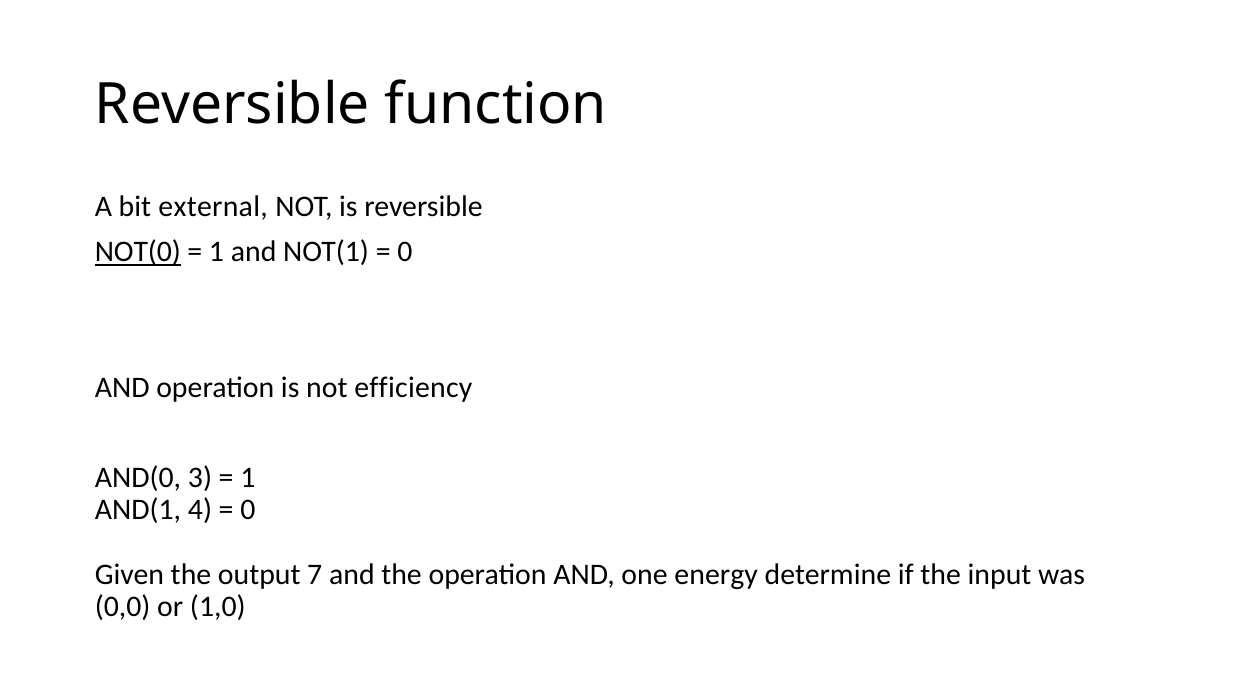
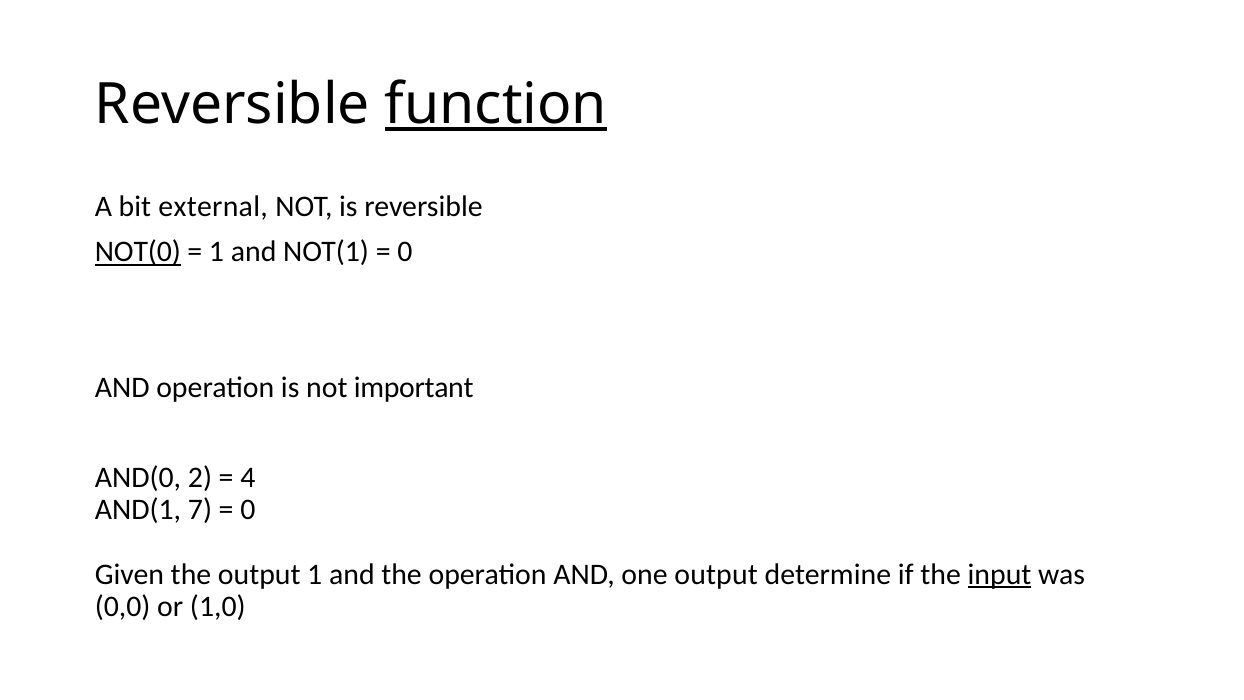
function underline: none -> present
efficiency: efficiency -> important
3: 3 -> 2
1 at (248, 478): 1 -> 4
4: 4 -> 7
output 7: 7 -> 1
one energy: energy -> output
input underline: none -> present
